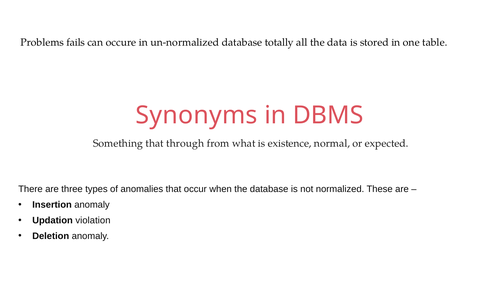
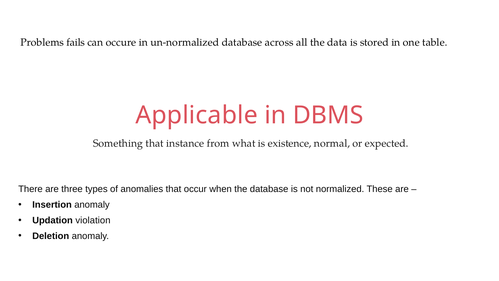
totally: totally -> across
Synonyms: Synonyms -> Applicable
through: through -> instance
